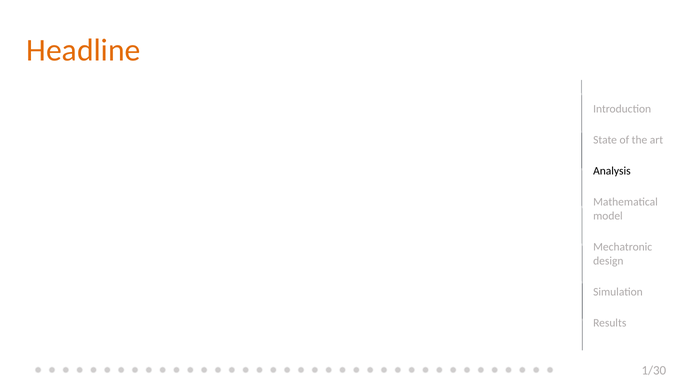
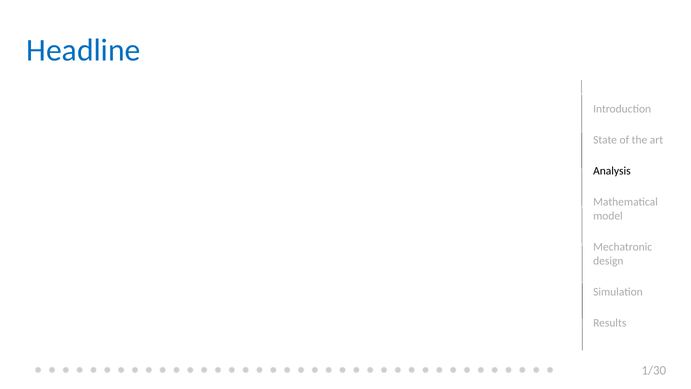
Headline colour: orange -> blue
